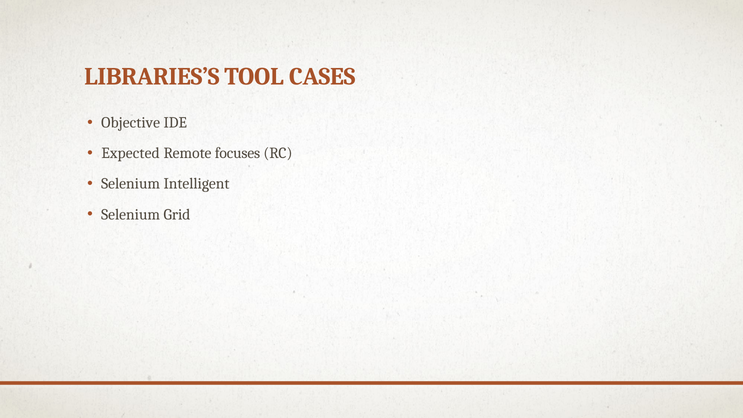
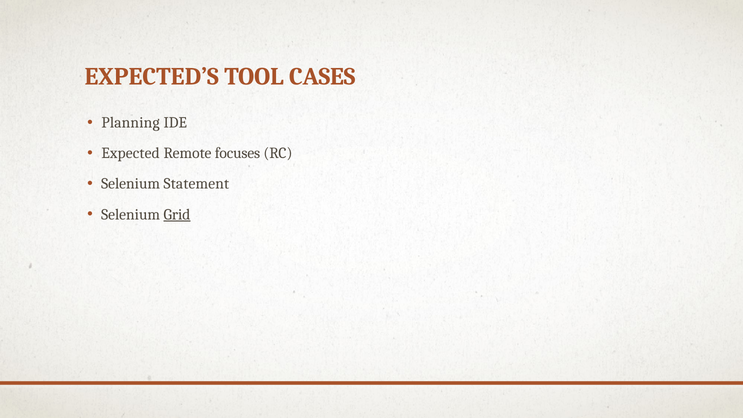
LIBRARIES’S: LIBRARIES’S -> EXPECTED’S
Objective: Objective -> Planning
Intelligent: Intelligent -> Statement
Grid underline: none -> present
